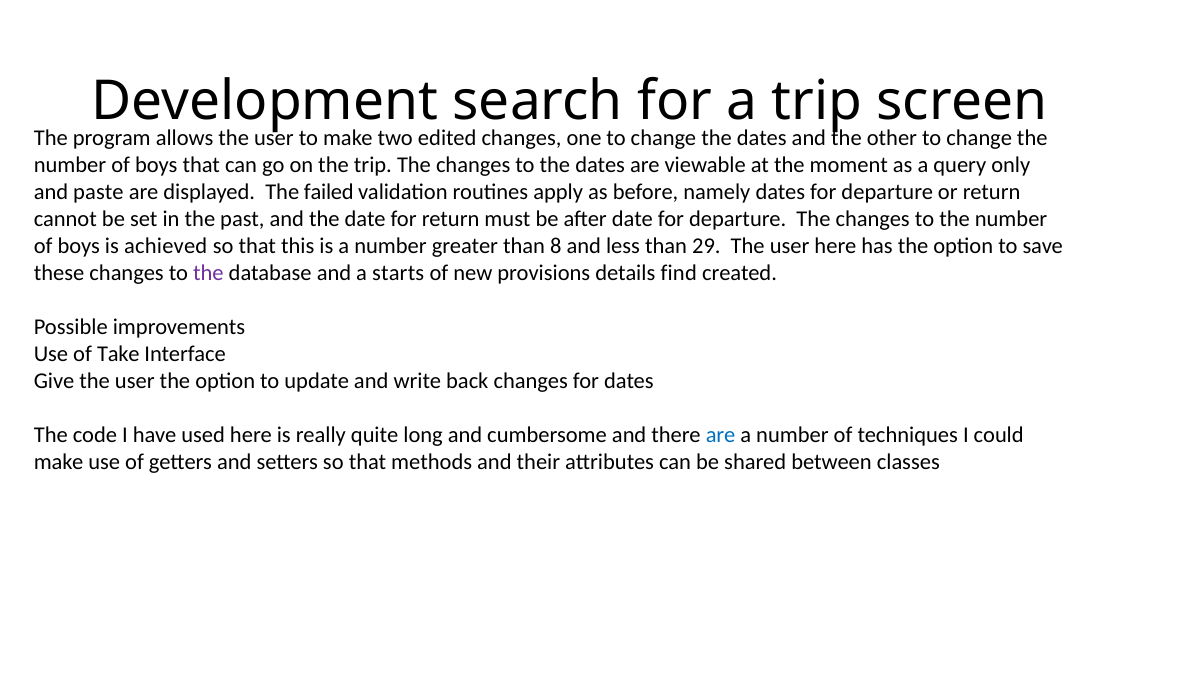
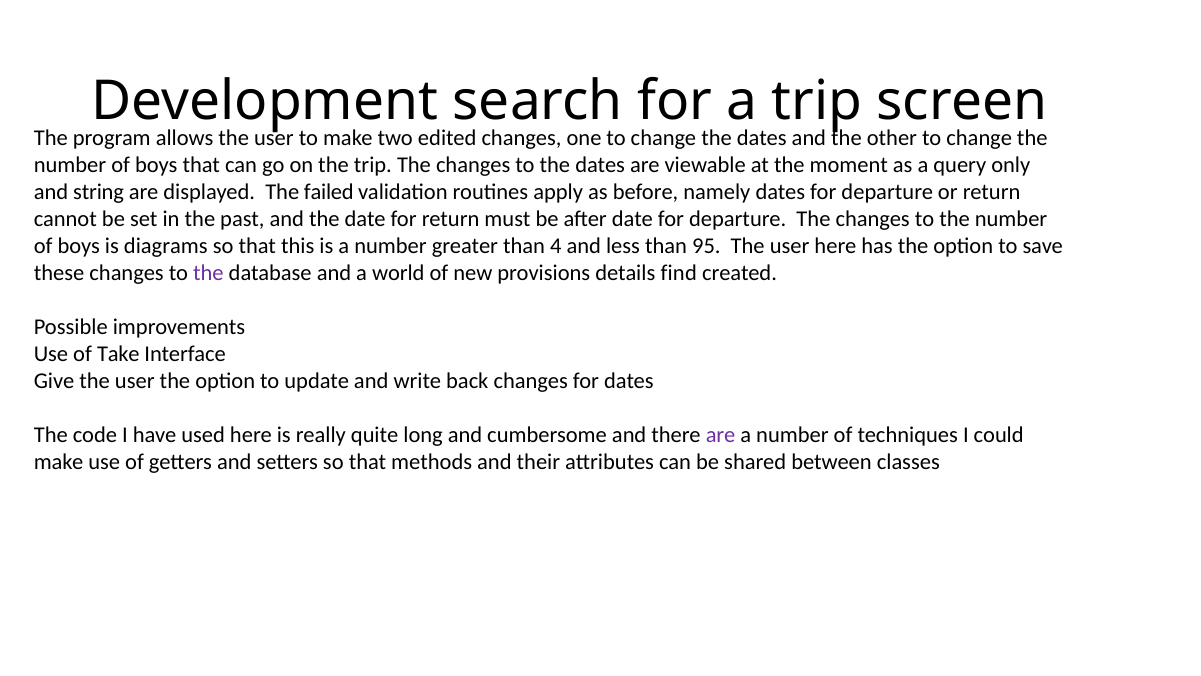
paste: paste -> string
achieved: achieved -> diagrams
8: 8 -> 4
29: 29 -> 95
starts: starts -> world
are at (721, 435) colour: blue -> purple
